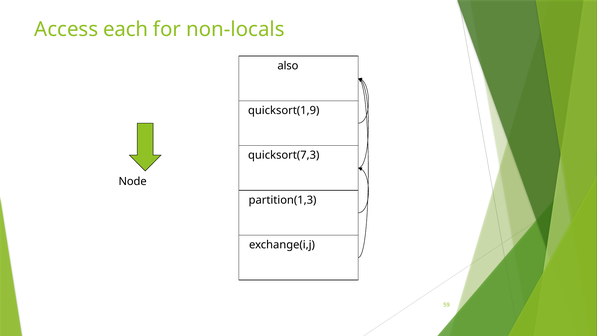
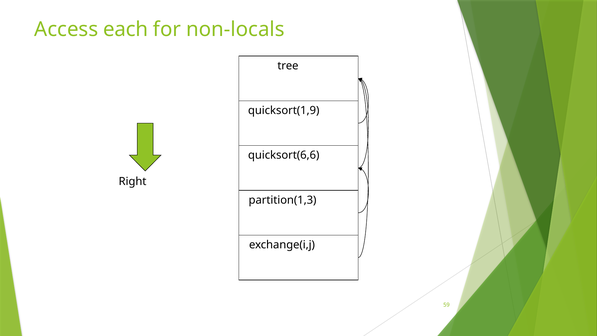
also: also -> tree
quicksort(7,3: quicksort(7,3 -> quicksort(6,6
Node: Node -> Right
